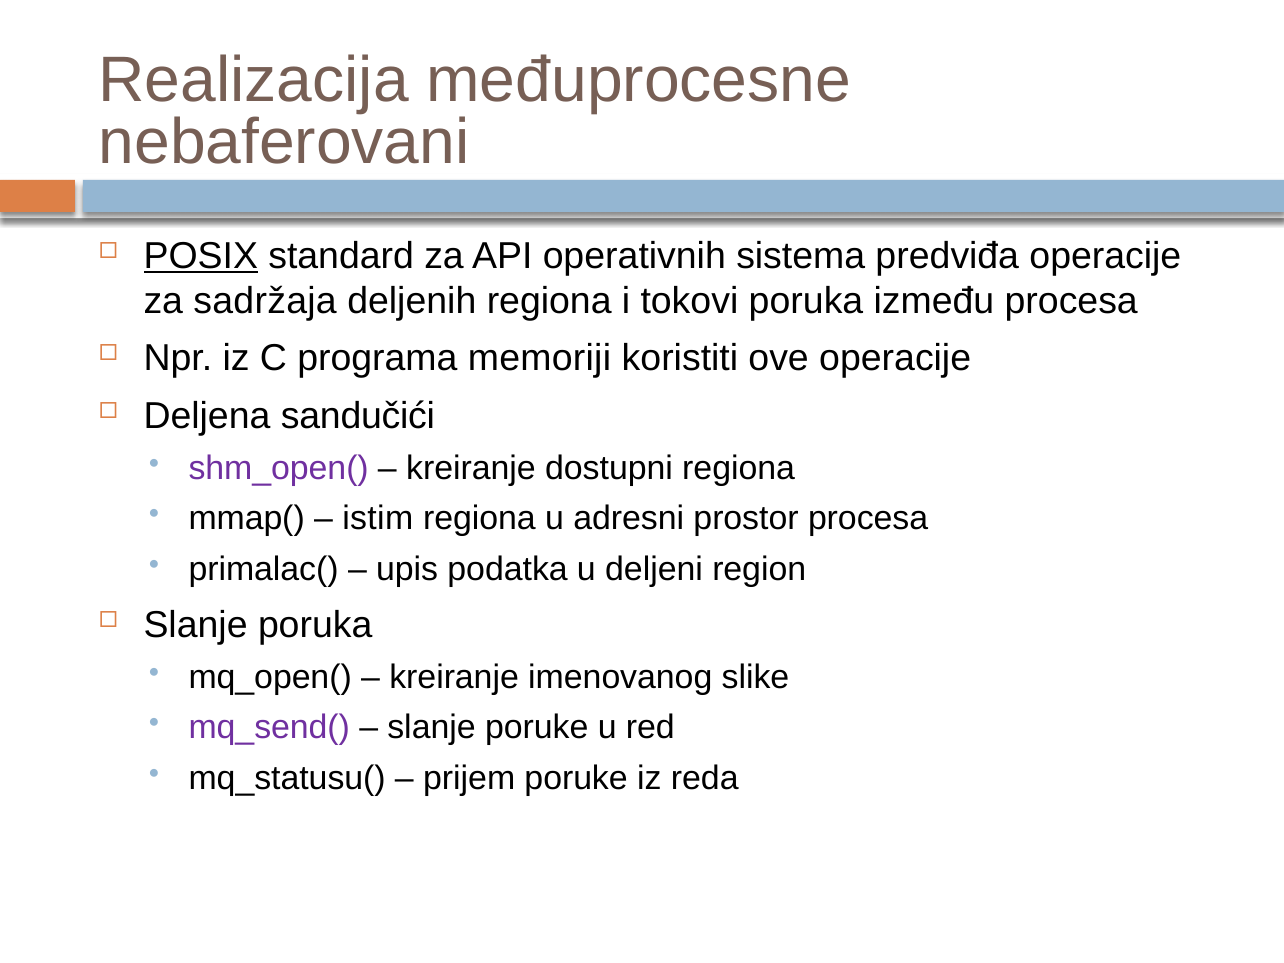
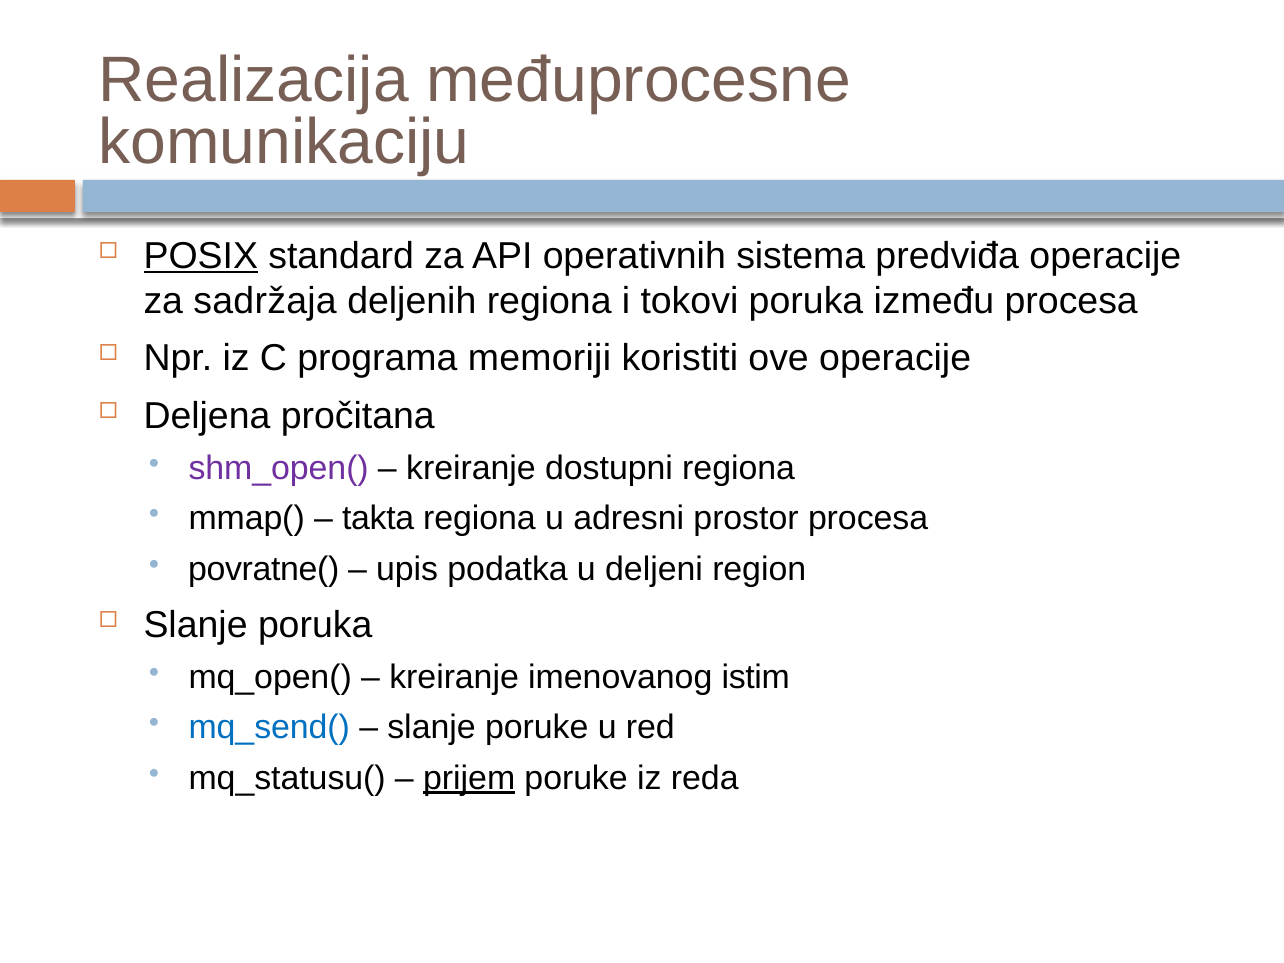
nebaferovani: nebaferovani -> komunikaciju
sandučići: sandučići -> pročitana
istim: istim -> takta
primalac(: primalac( -> povratne(
slike: slike -> istim
mq_send( colour: purple -> blue
prijem underline: none -> present
